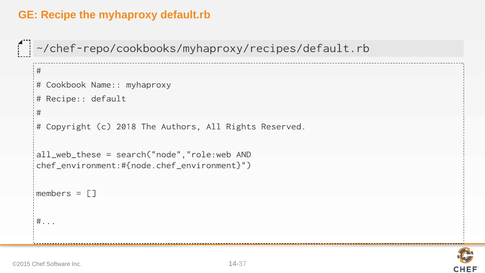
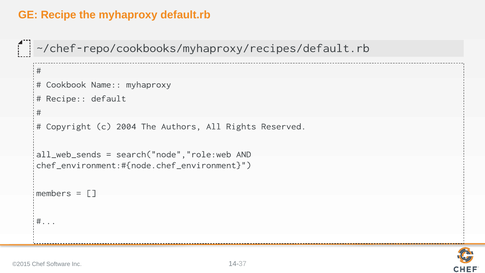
2018: 2018 -> 2004
all_web_these: all_web_these -> all_web_sends
